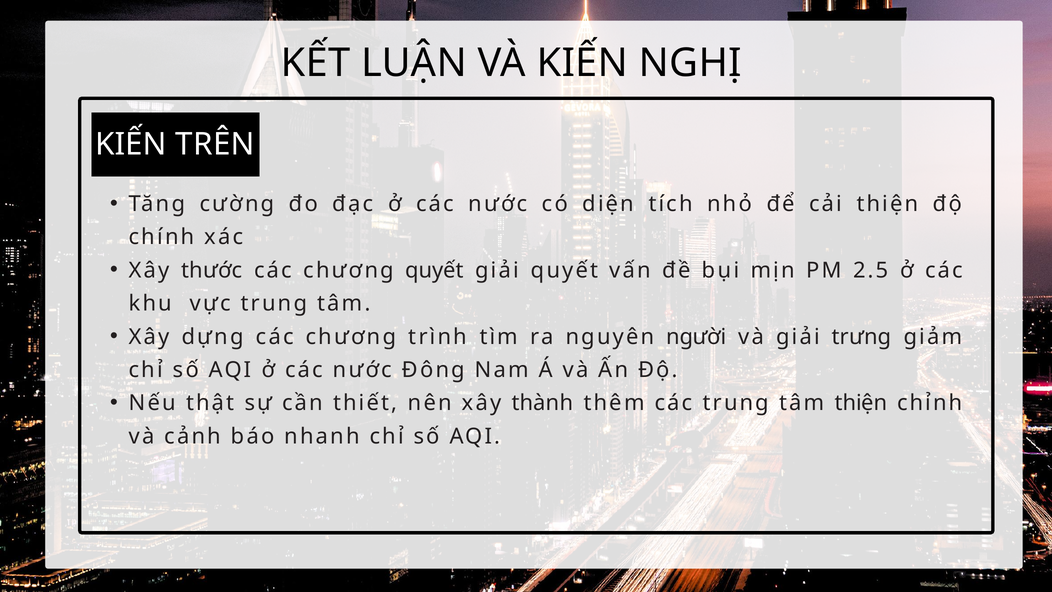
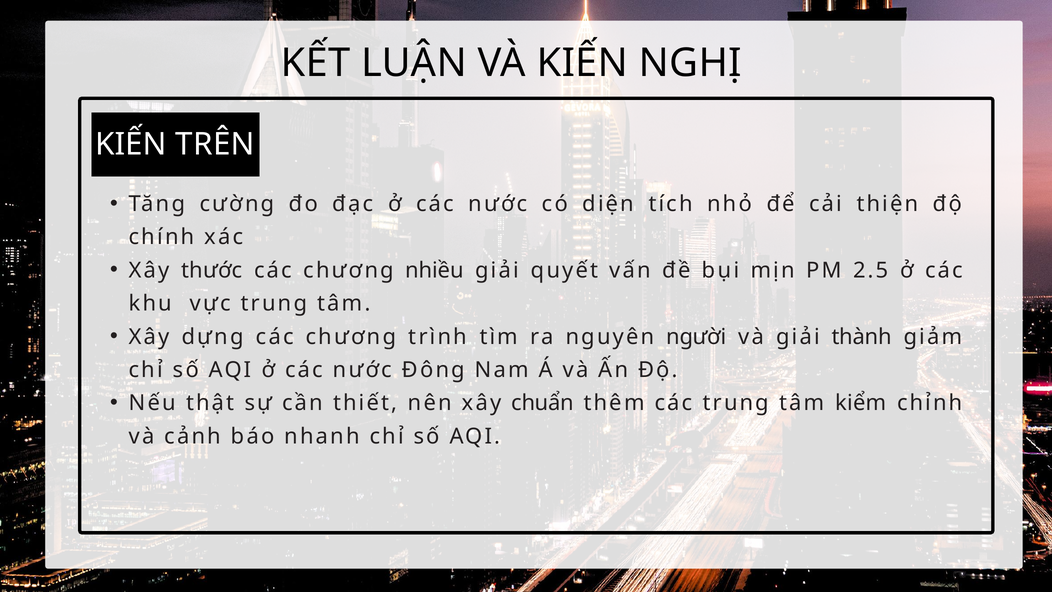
chương quyết: quyết -> nhiều
trưng: trưng -> thành
thành: thành -> chuẩn
tâm thiện: thiện -> kiểm
